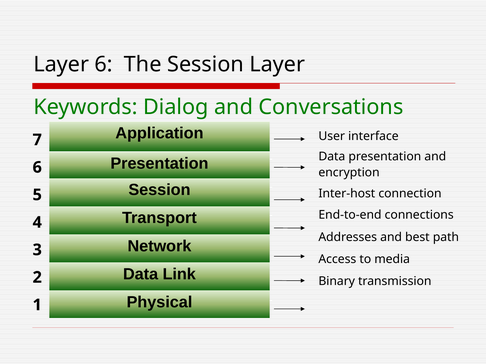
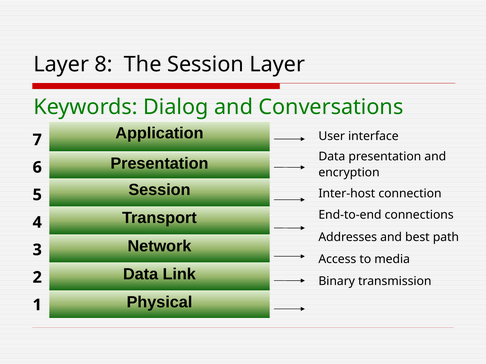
Layer 6: 6 -> 8
